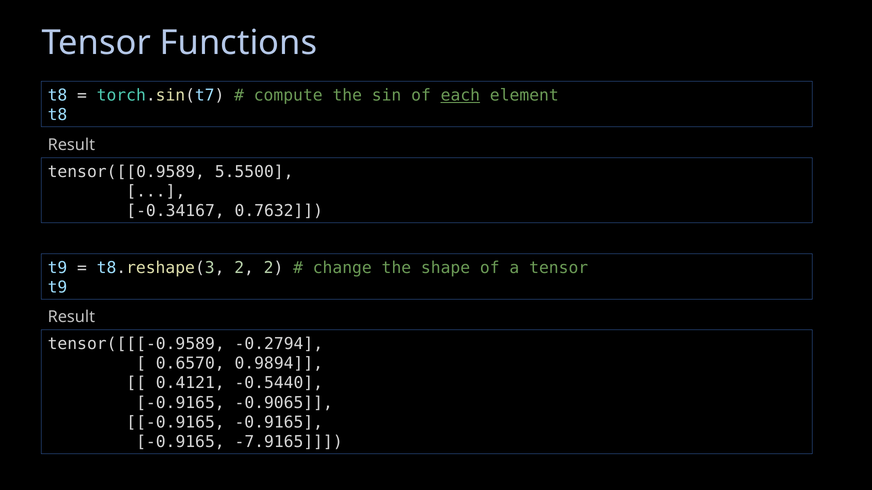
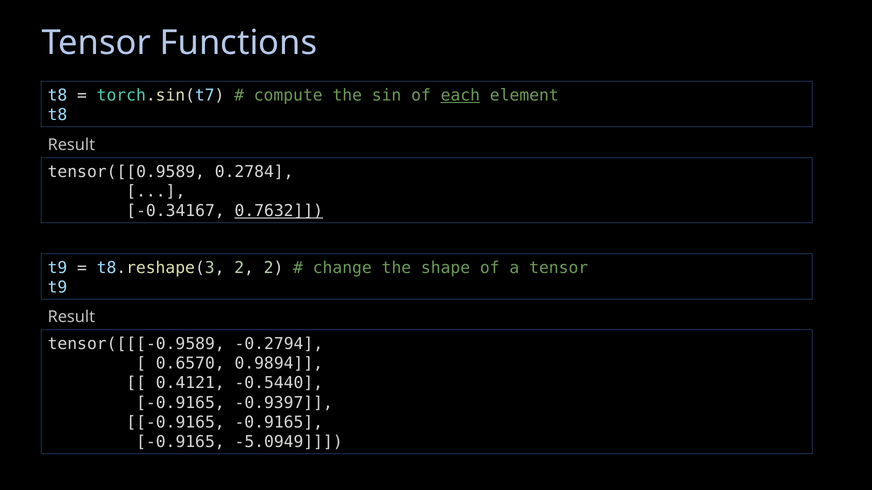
5.5500: 5.5500 -> 0.2784
0.7632 underline: none -> present
-0.9065: -0.9065 -> -0.9397
-7.9165: -7.9165 -> -5.0949
